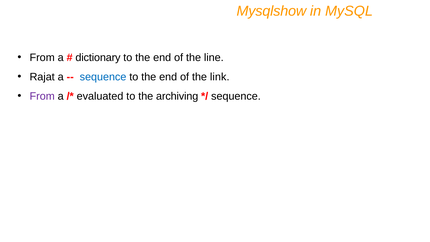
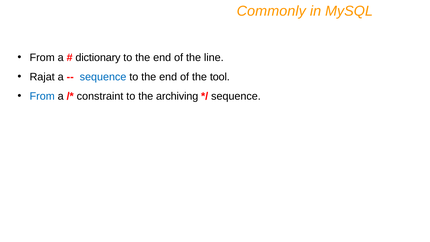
Mysqlshow: Mysqlshow -> Commonly
link: link -> tool
From at (42, 96) colour: purple -> blue
evaluated: evaluated -> constraint
